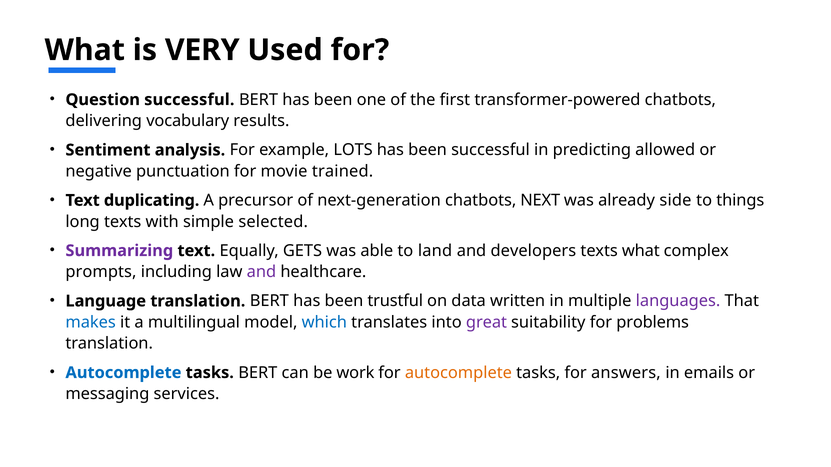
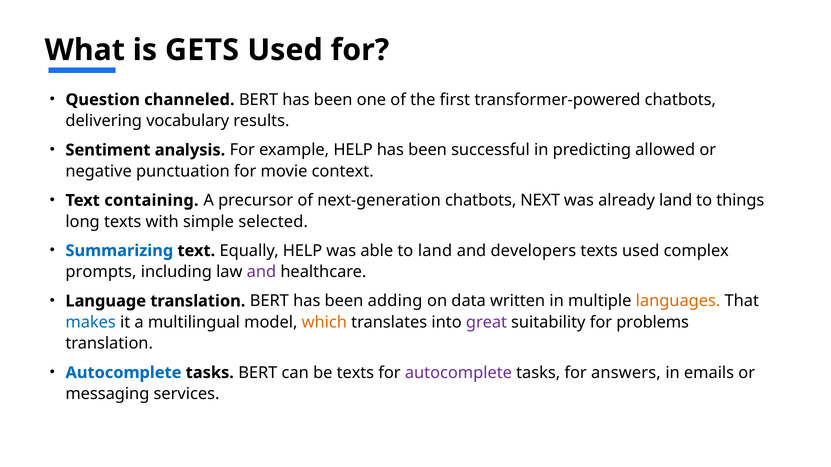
VERY: VERY -> GETS
Question successful: successful -> channeled
example LOTS: LOTS -> HELP
trained: trained -> context
duplicating: duplicating -> containing
already side: side -> land
Summarizing colour: purple -> blue
Equally GETS: GETS -> HELP
texts what: what -> used
trustful: trustful -> adding
languages colour: purple -> orange
which colour: blue -> orange
be work: work -> texts
autocomplete at (458, 373) colour: orange -> purple
